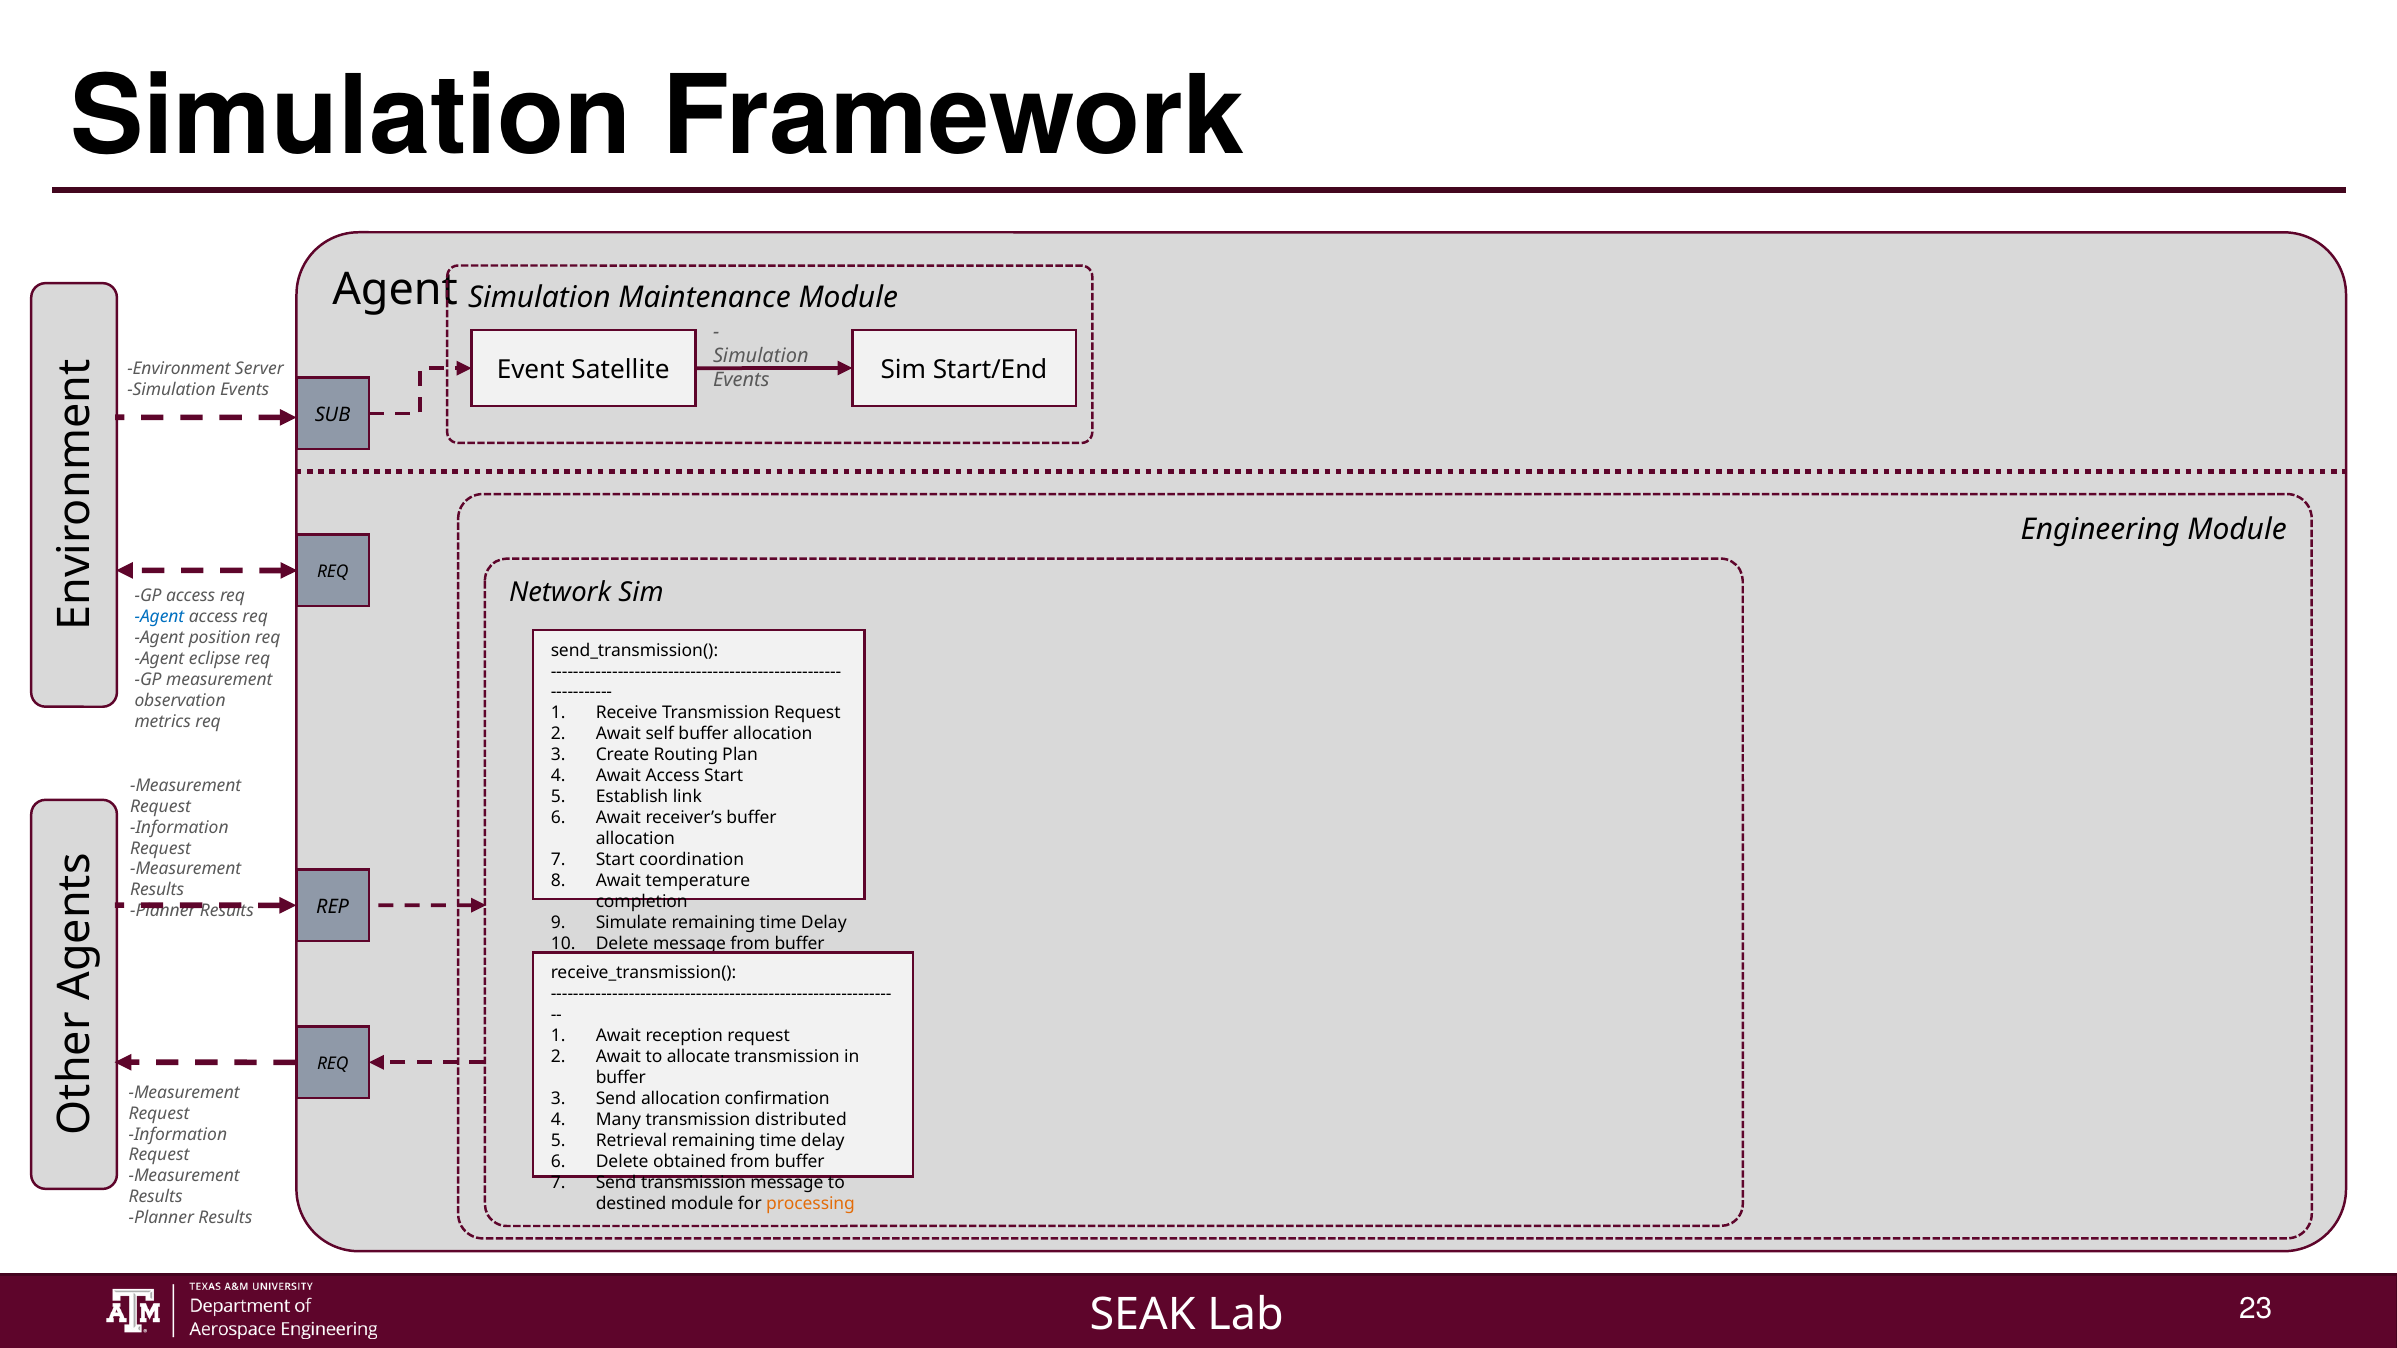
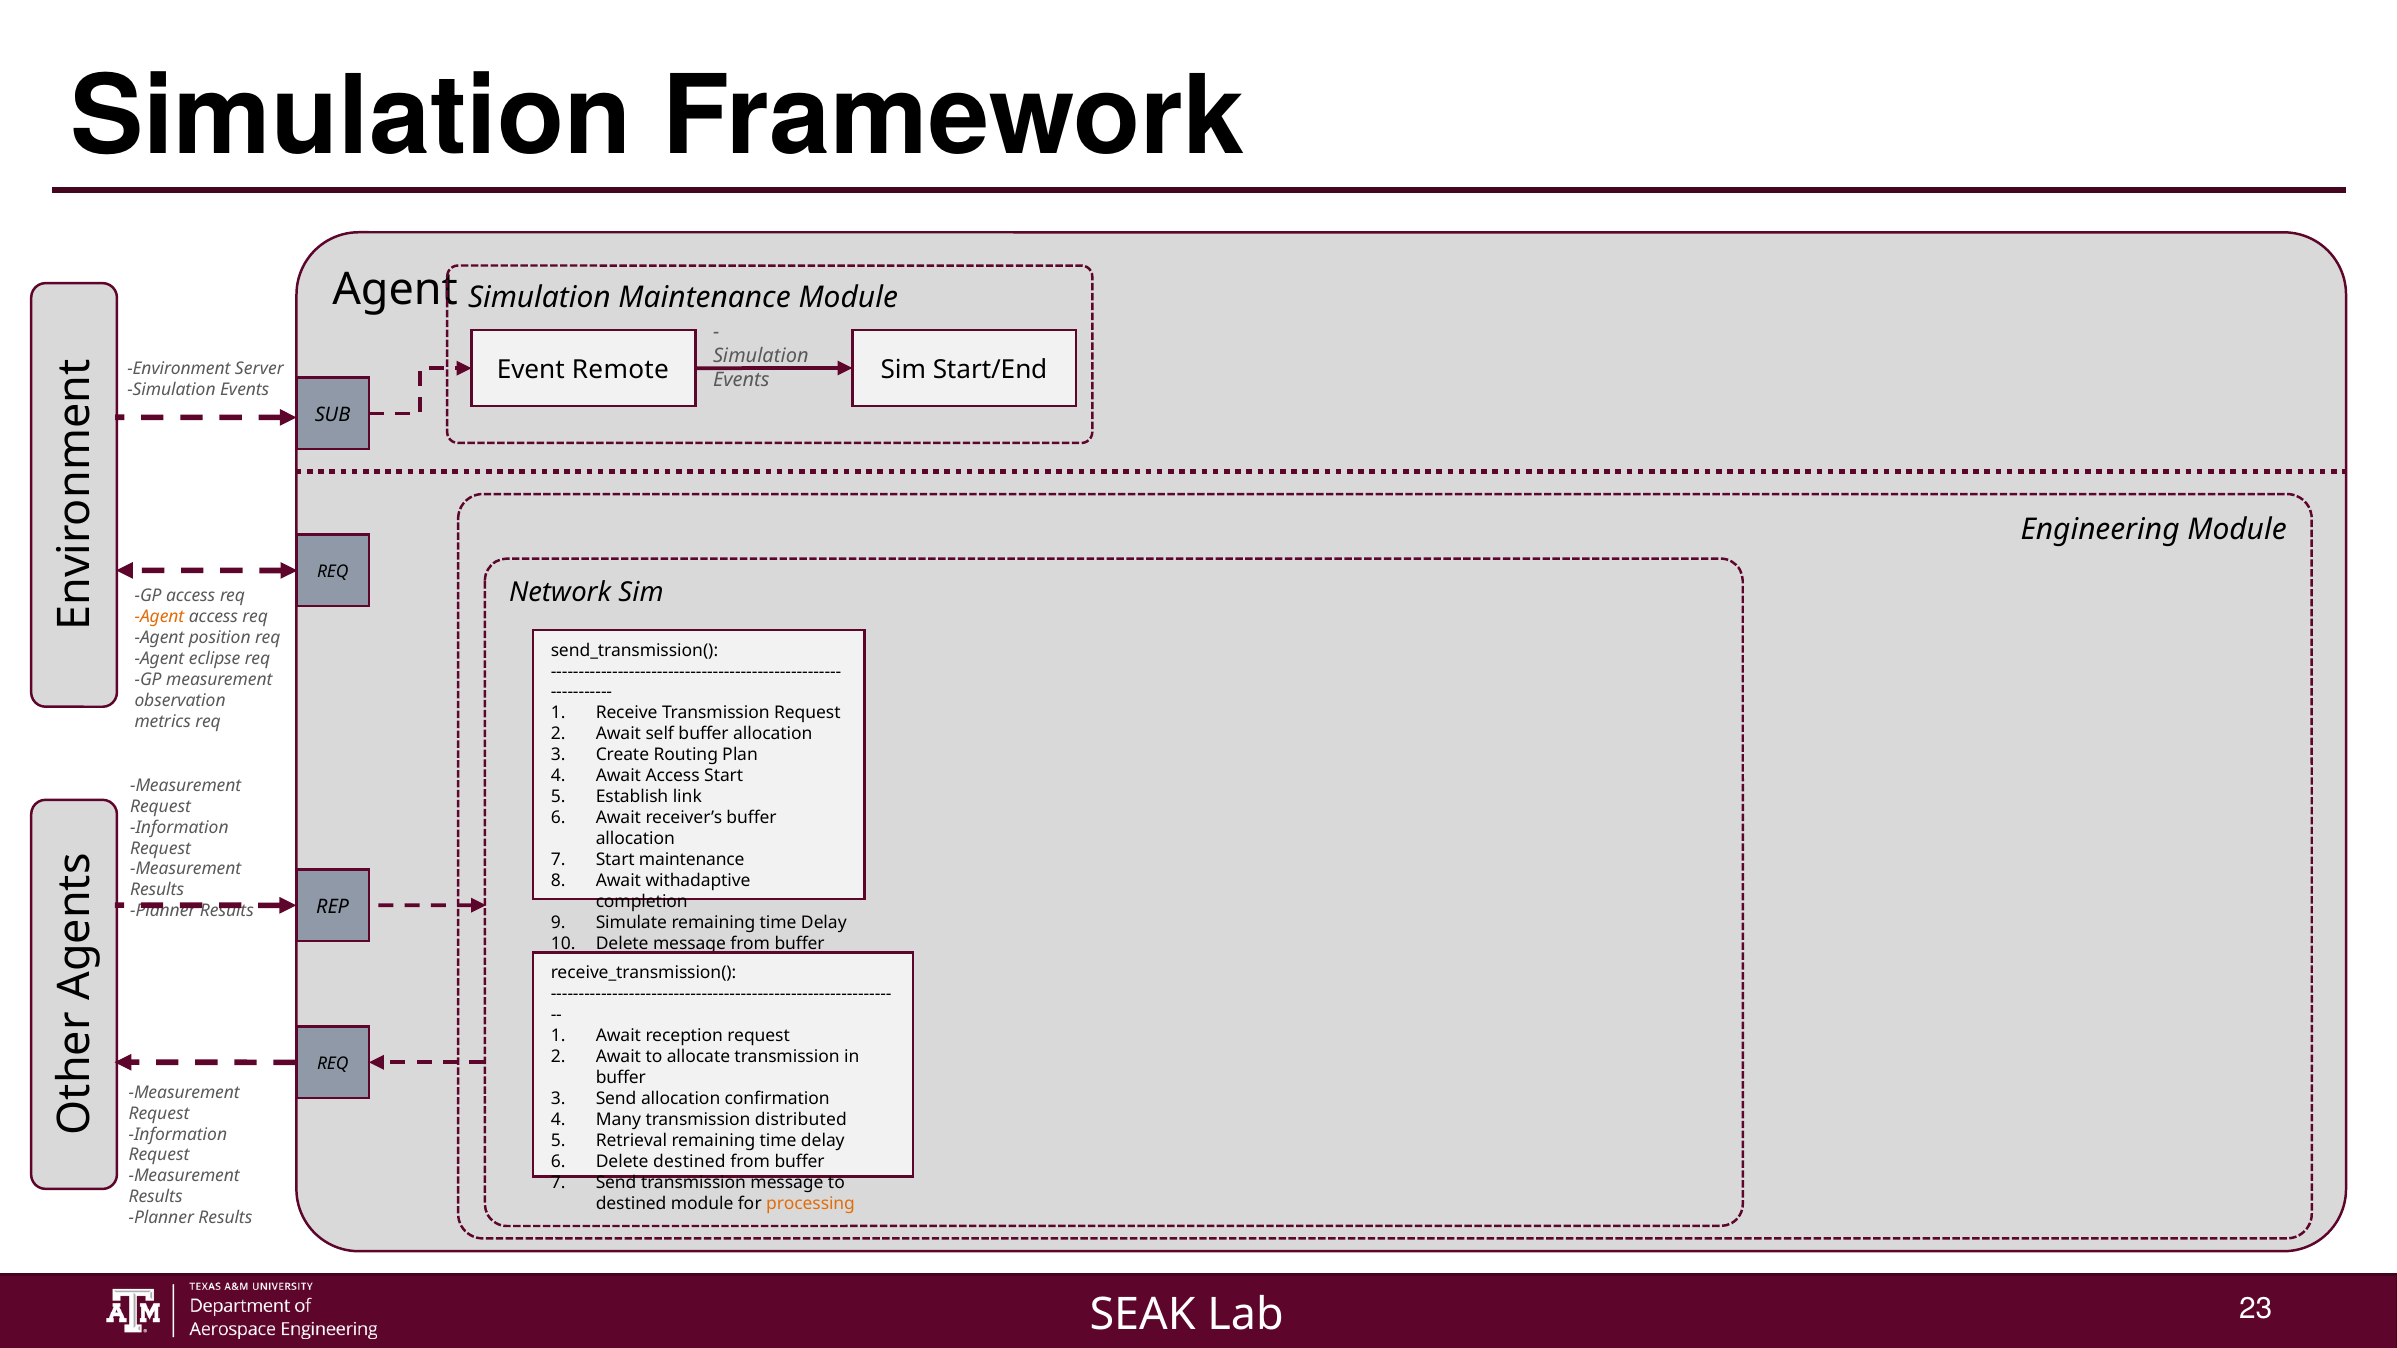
Satellite: Satellite -> Remote
Agent at (159, 617) colour: blue -> orange
Start coordination: coordination -> maintenance
temperature: temperature -> withadaptive
Delete obtained: obtained -> destined
